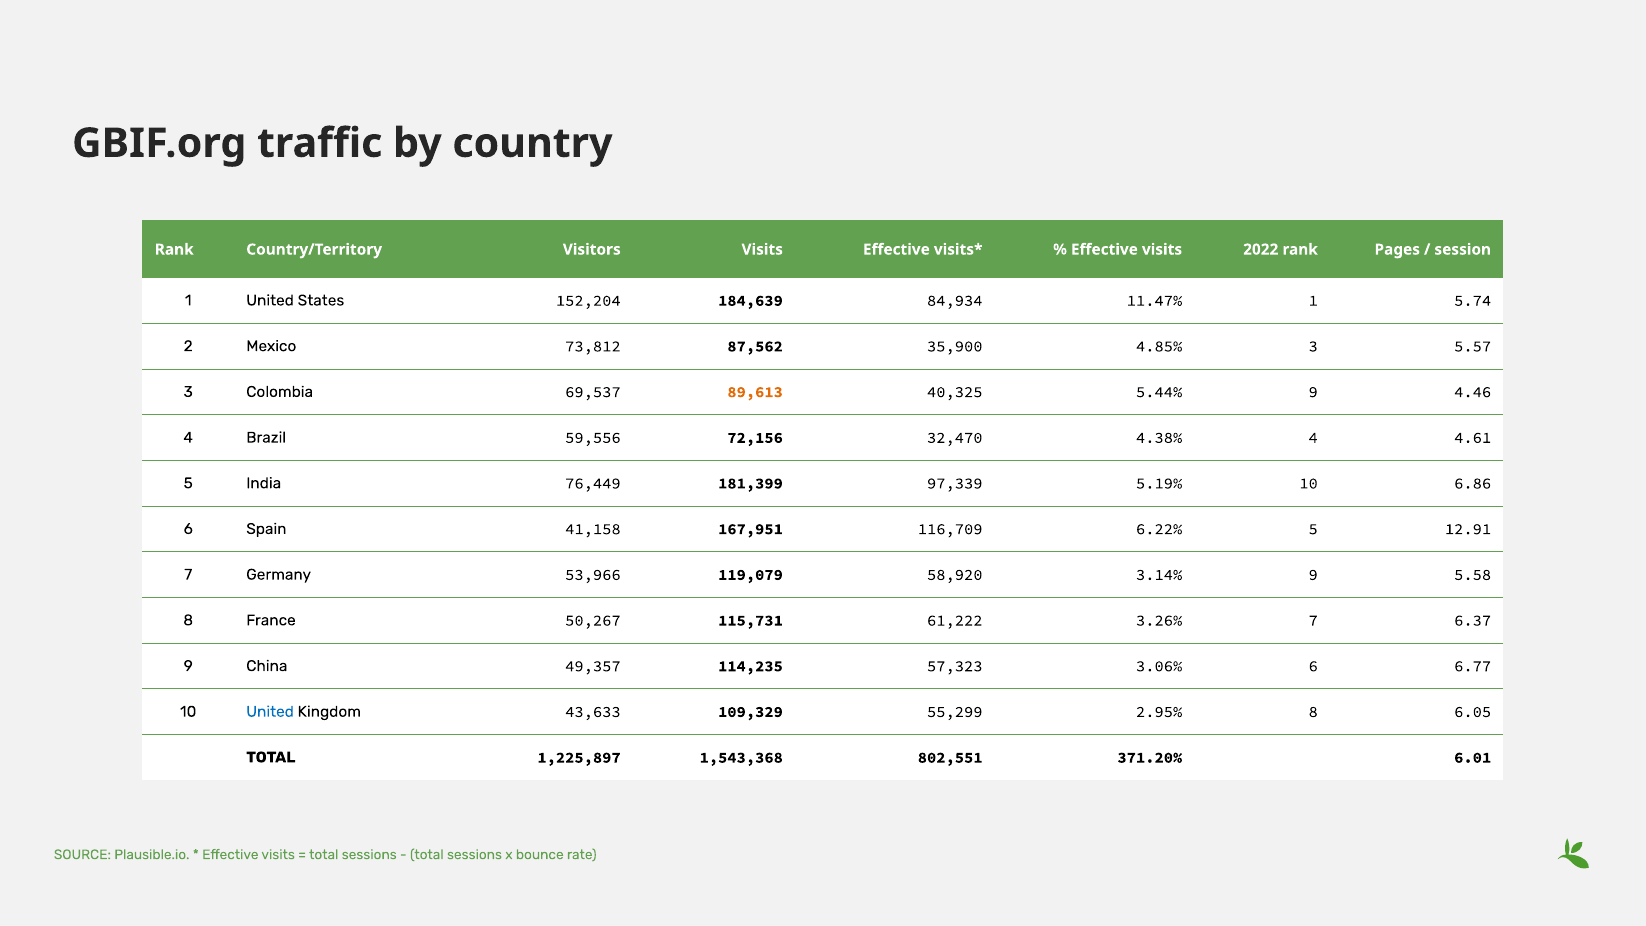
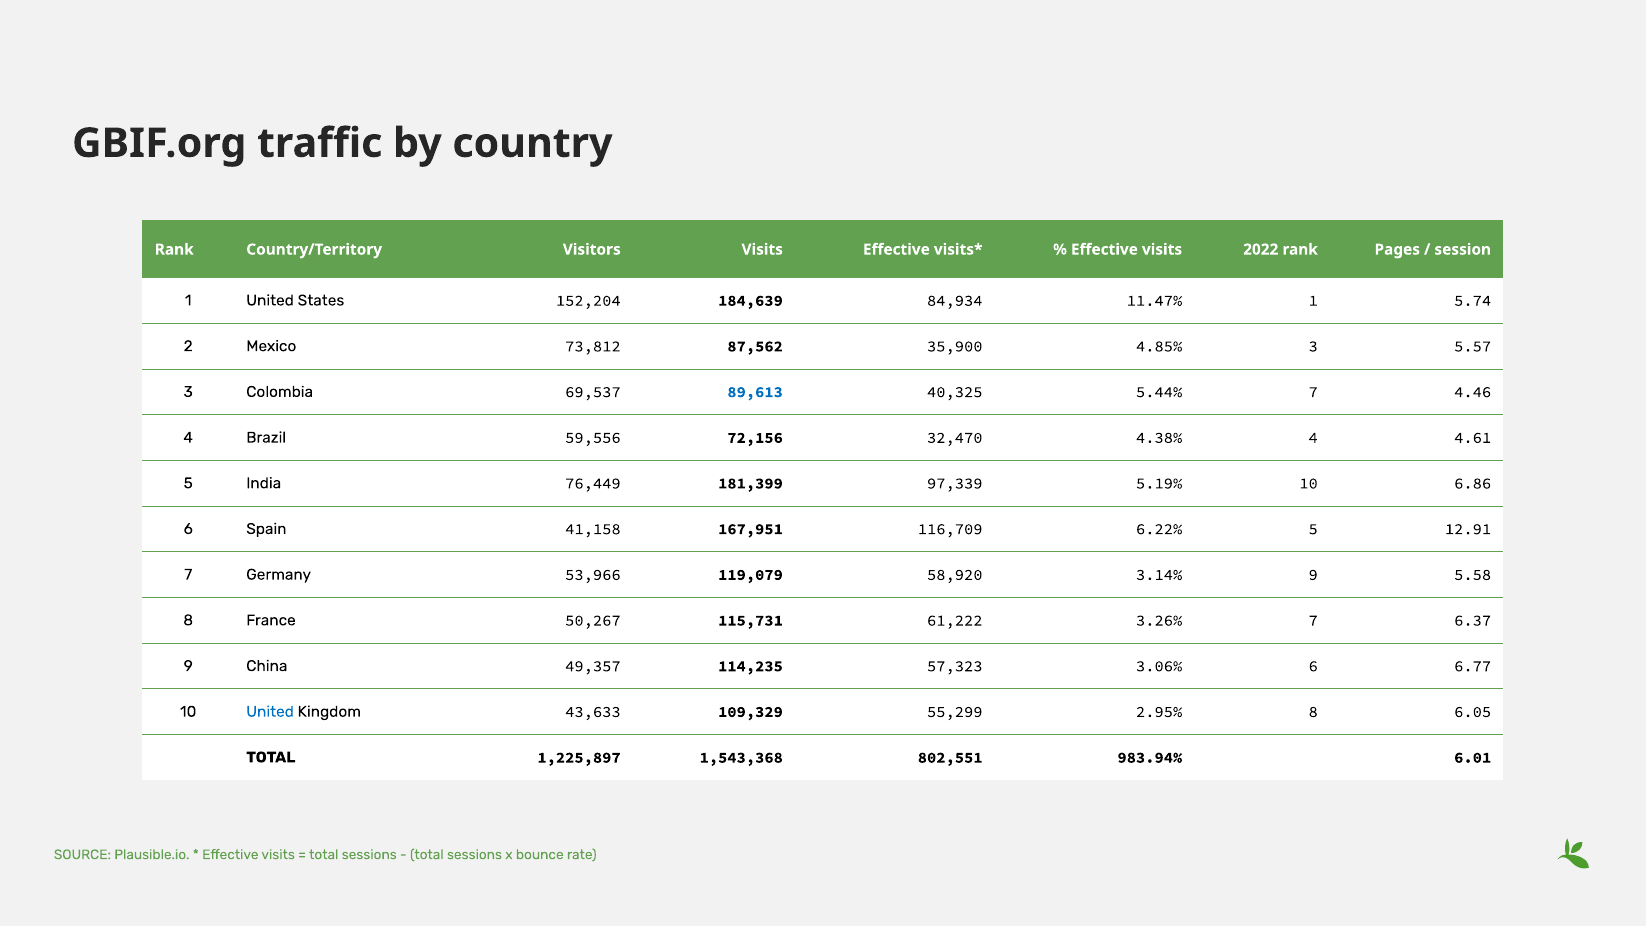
89,613 colour: orange -> blue
5.44% 9: 9 -> 7
371.20%: 371.20% -> 983.94%
